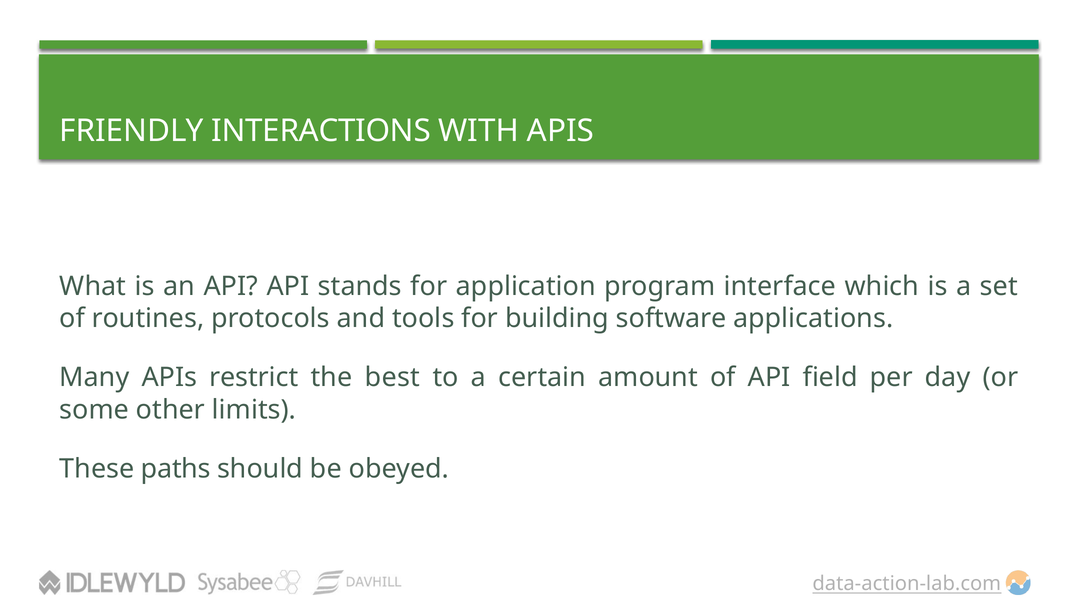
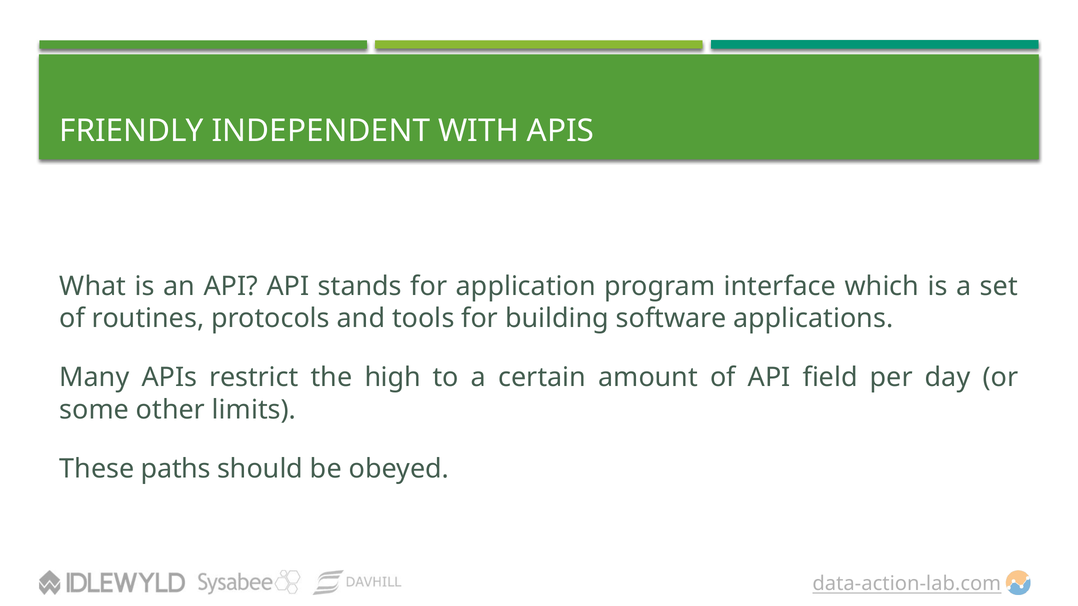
INTERACTIONS: INTERACTIONS -> INDEPENDENT
best: best -> high
